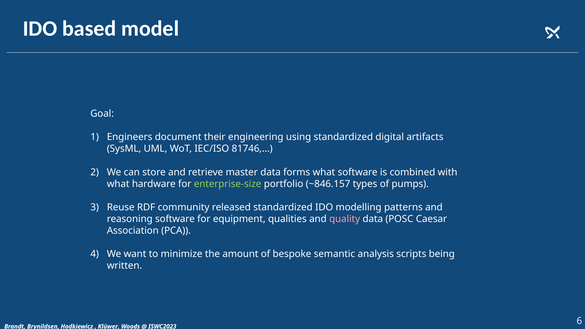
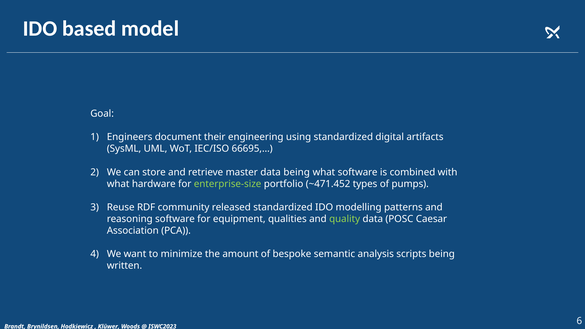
81746,…: 81746,… -> 66695,…
data forms: forms -> being
~846.157: ~846.157 -> ~471.452
quality colour: pink -> light green
